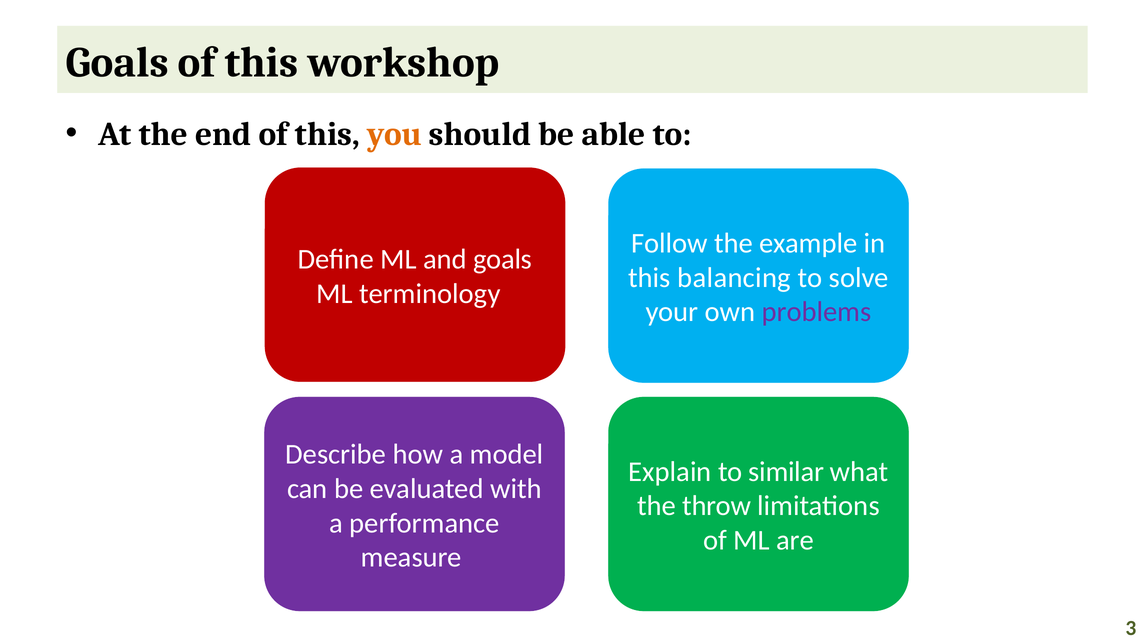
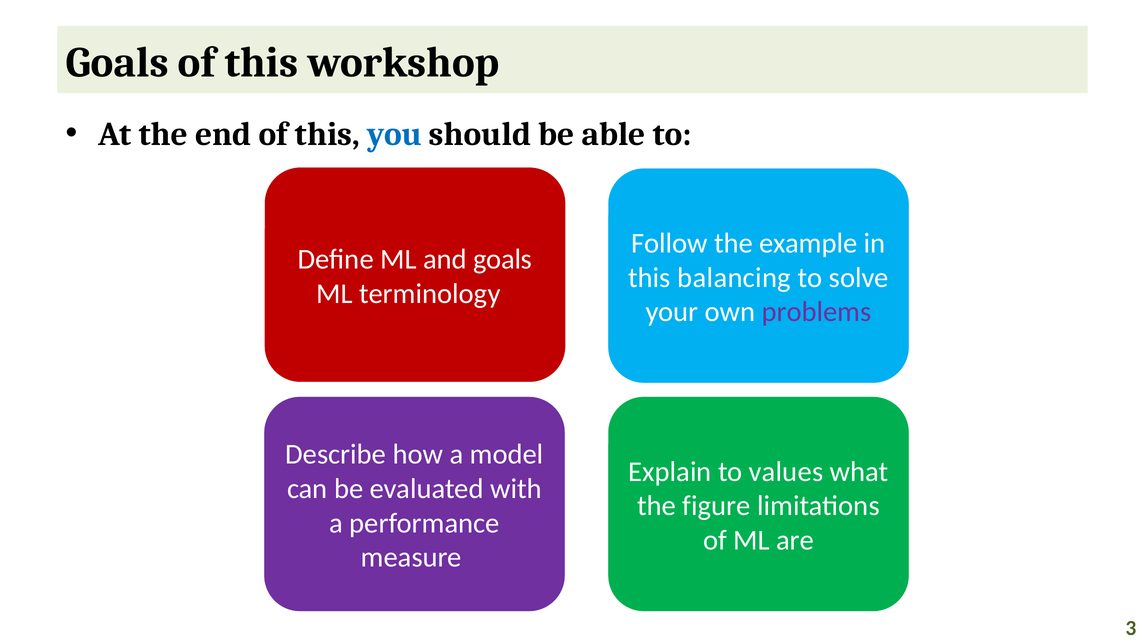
you colour: orange -> blue
similar: similar -> values
throw: throw -> figure
